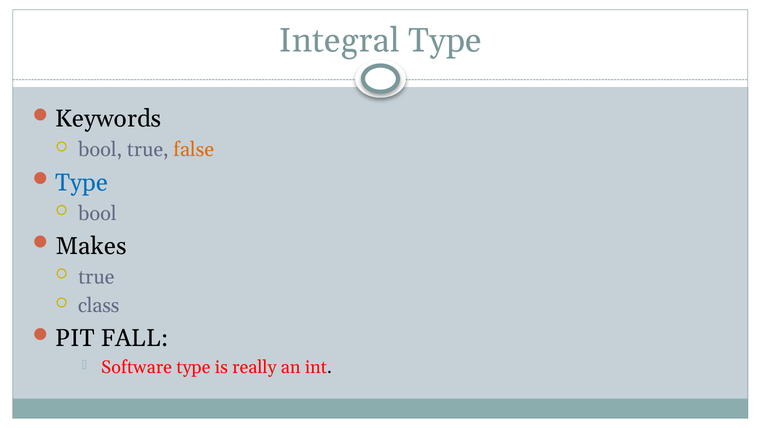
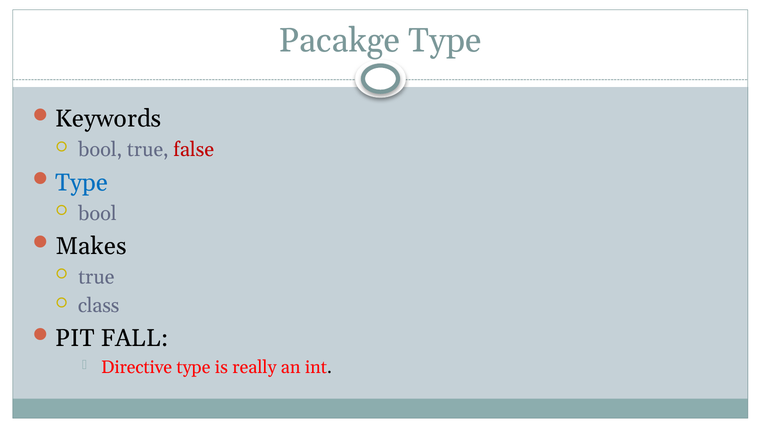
Integral: Integral -> Pacakge
false colour: orange -> red
Software: Software -> Directive
